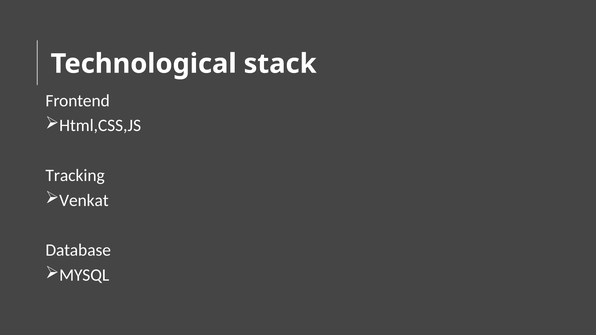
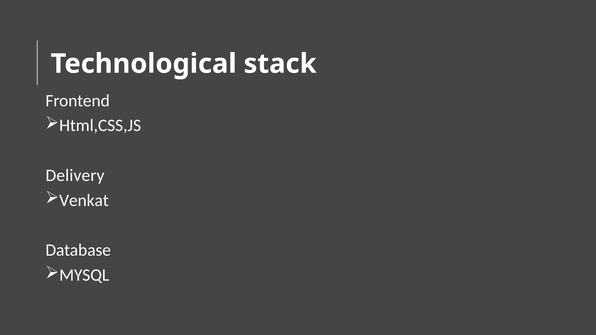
Tracking: Tracking -> Delivery
